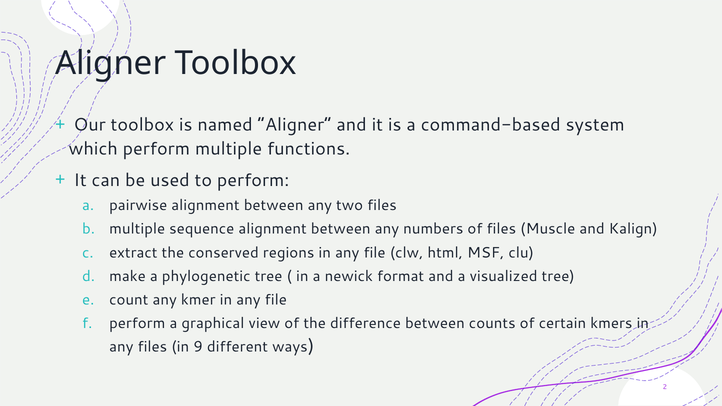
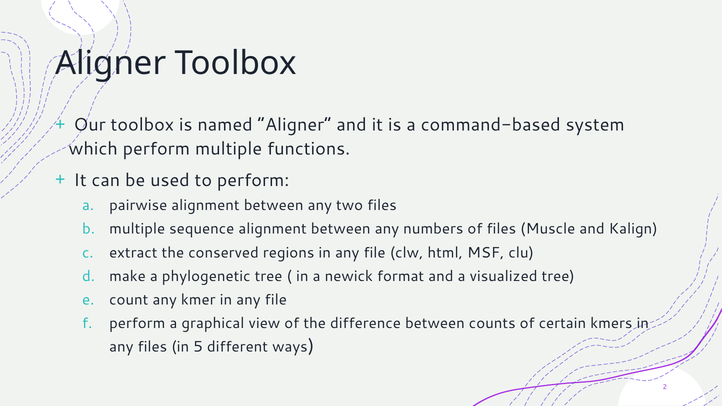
9: 9 -> 5
